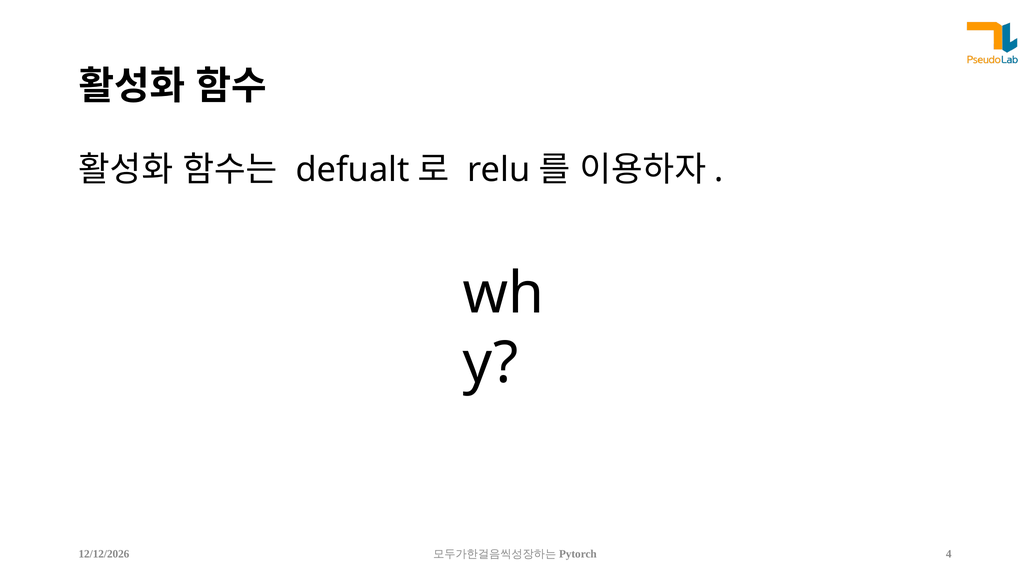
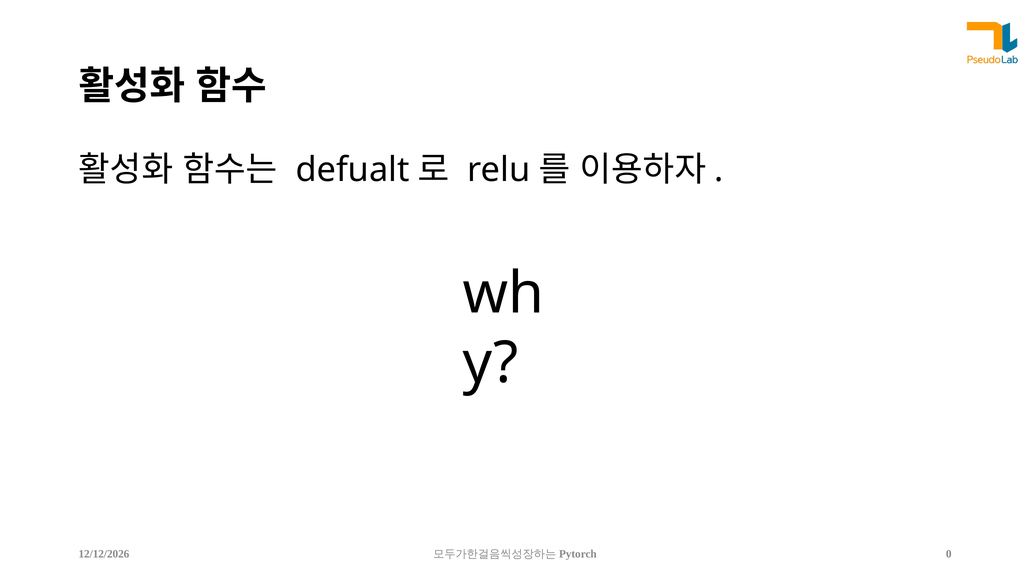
4: 4 -> 0
